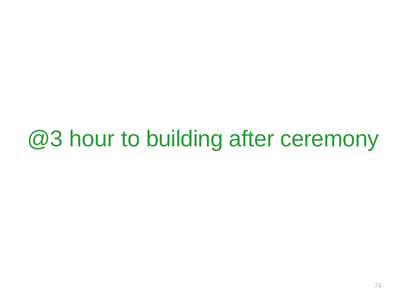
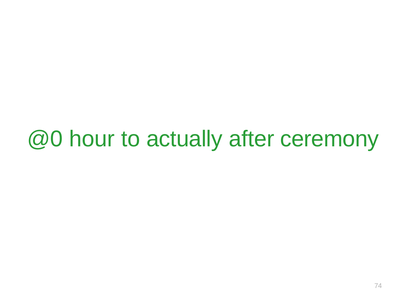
@3: @3 -> @0
building: building -> actually
